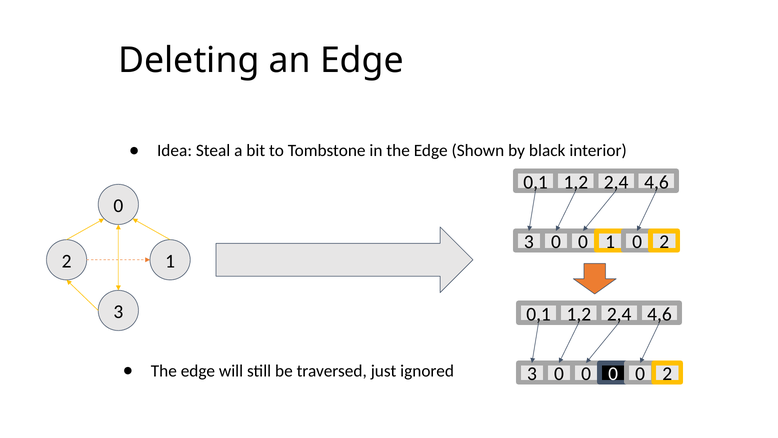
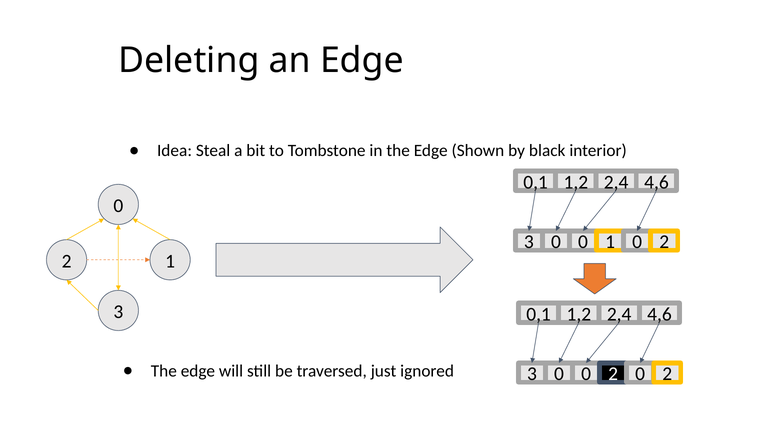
0 at (613, 374): 0 -> 2
